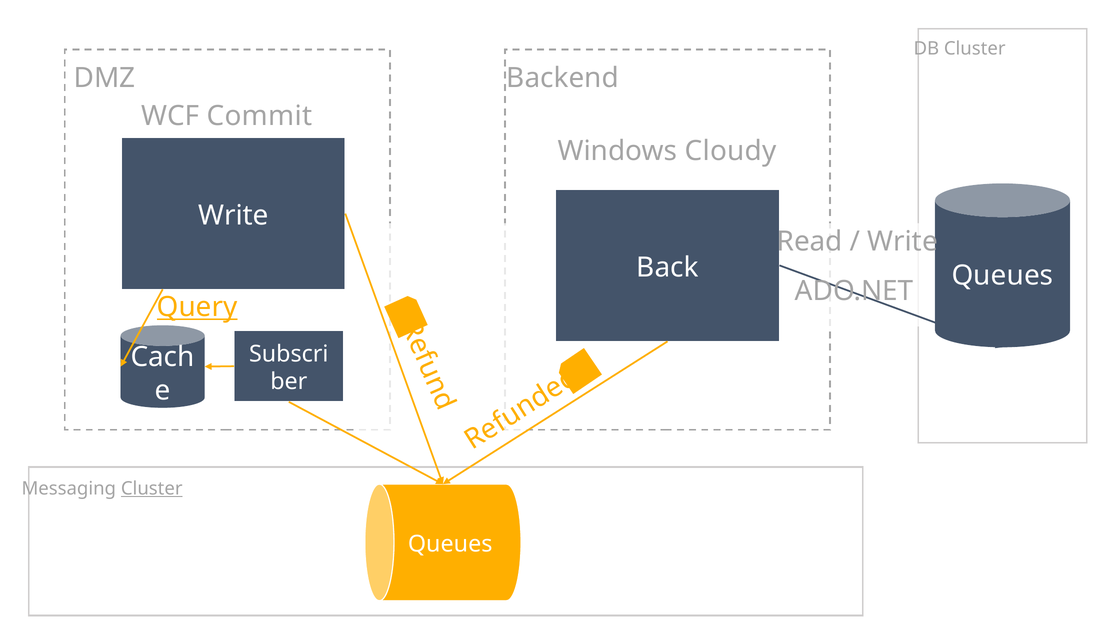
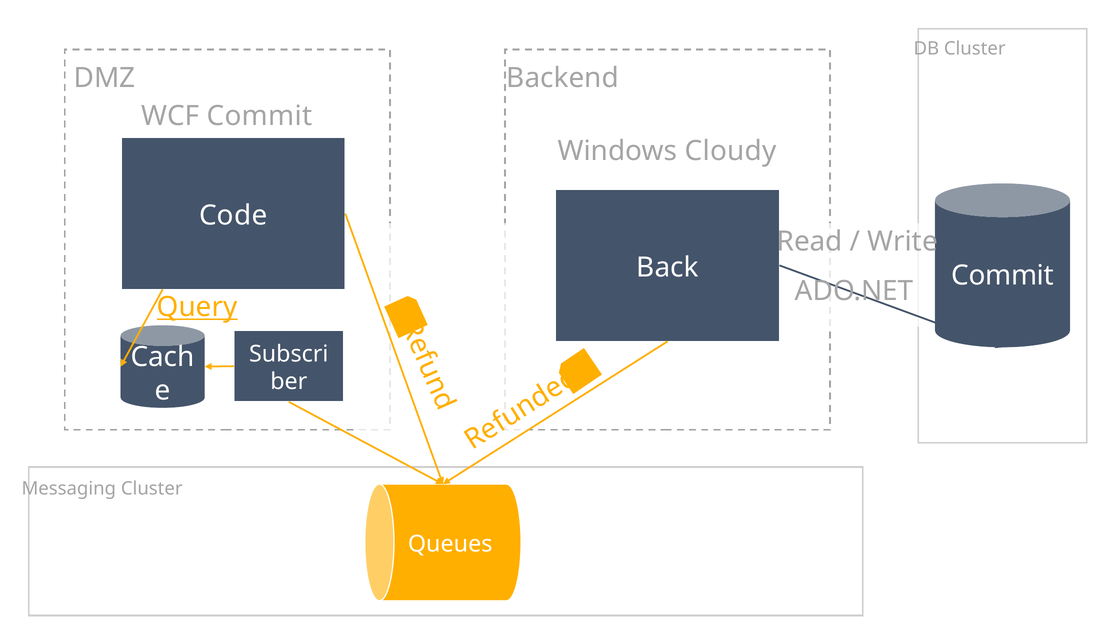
Write at (233, 216): Write -> Code
Queues at (1002, 276): Queues -> Commit
Cluster at (152, 489) underline: present -> none
